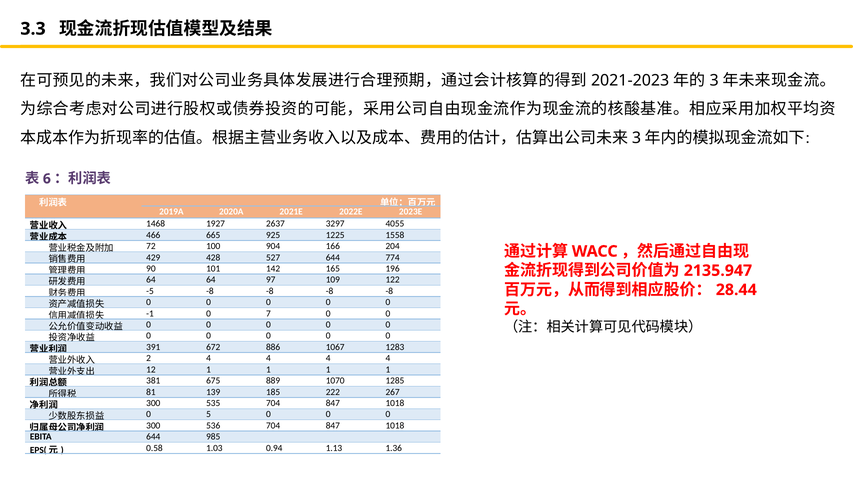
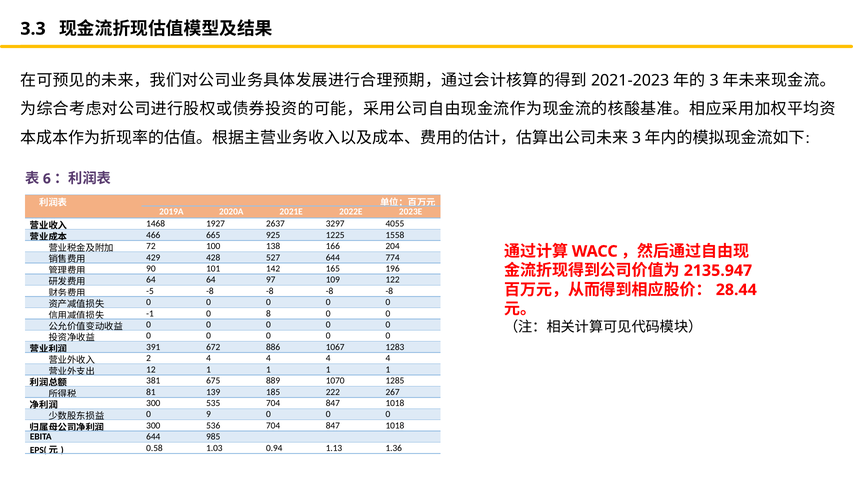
904: 904 -> 138
7: 7 -> 8
5: 5 -> 9
